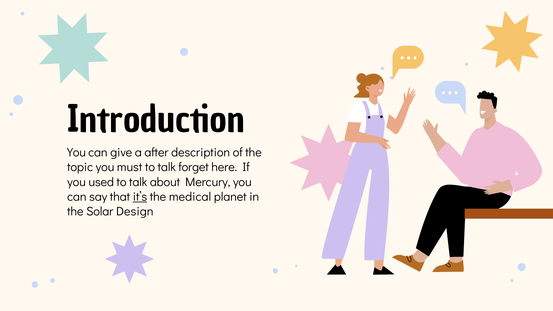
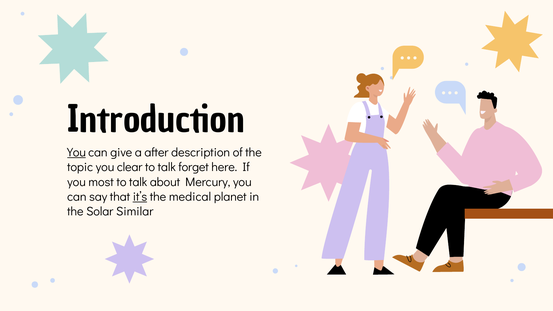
You at (76, 153) underline: none -> present
must: must -> clear
used: used -> most
Design: Design -> Similar
